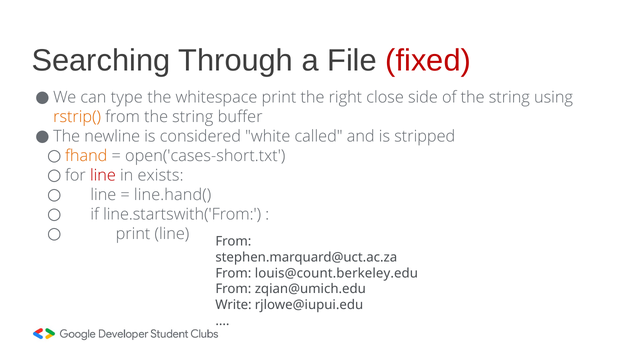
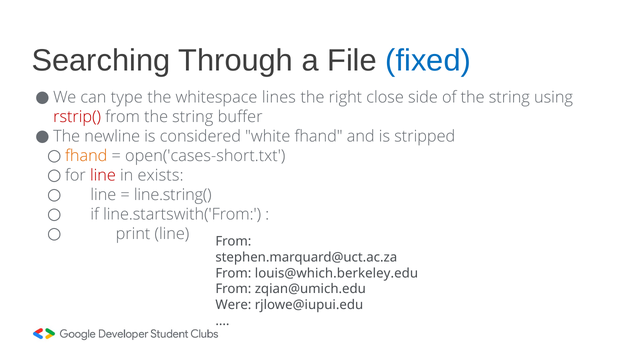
fixed colour: red -> blue
whitespace print: print -> lines
rstrip( colour: orange -> red
white called: called -> fhand
line.hand(: line.hand( -> line.string(
louis@count.berkeley.edu: louis@count.berkeley.edu -> louis@which.berkeley.edu
Write: Write -> Were
